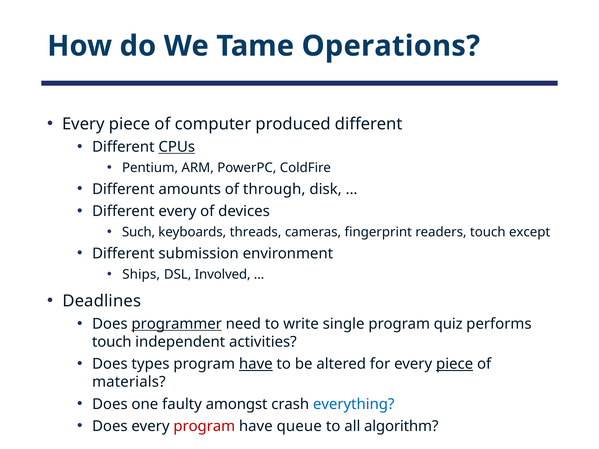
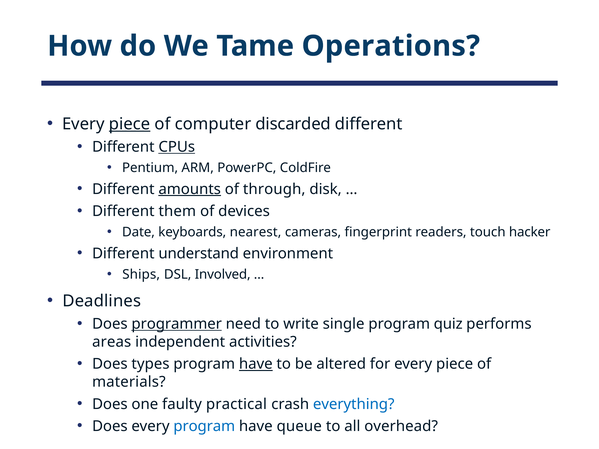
piece at (130, 124) underline: none -> present
produced: produced -> discarded
amounts underline: none -> present
Different every: every -> them
Such: Such -> Date
threads: threads -> nearest
except: except -> hacker
submission: submission -> understand
touch at (112, 342): touch -> areas
piece at (455, 364) underline: present -> none
amongst: amongst -> practical
program at (204, 426) colour: red -> blue
algorithm: algorithm -> overhead
